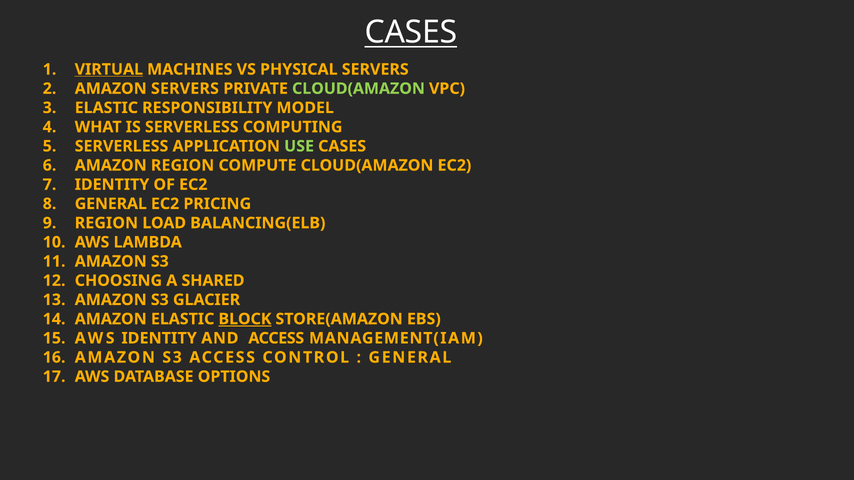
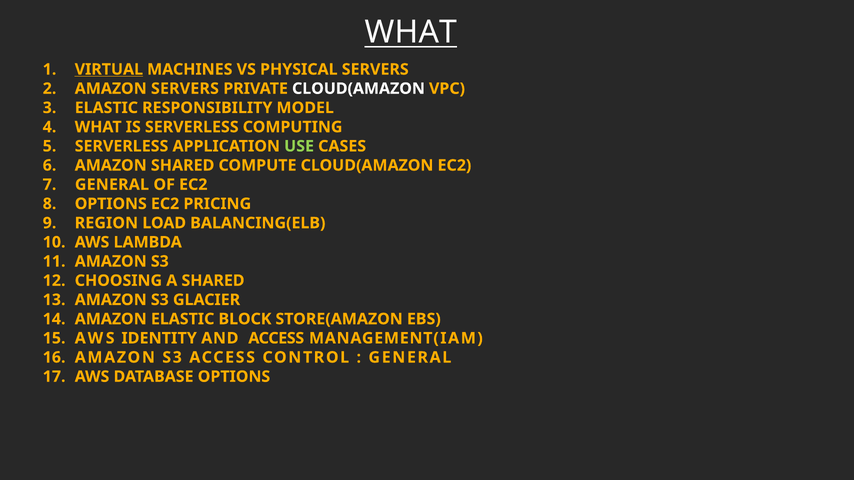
CASES at (411, 32): CASES -> WHAT
CLOUD(AMAZON at (358, 89) colour: light green -> white
AMAZON REGION: REGION -> SHARED
IDENTITY at (112, 185): IDENTITY -> GENERAL
GENERAL at (111, 204): GENERAL -> OPTIONS
BLOCK underline: present -> none
